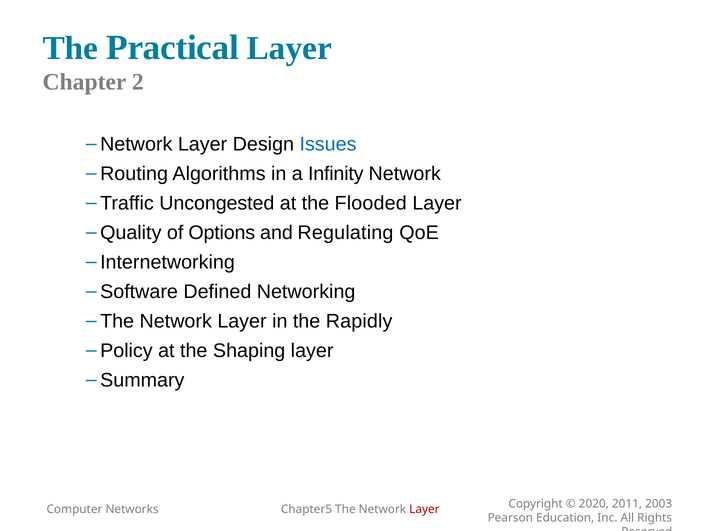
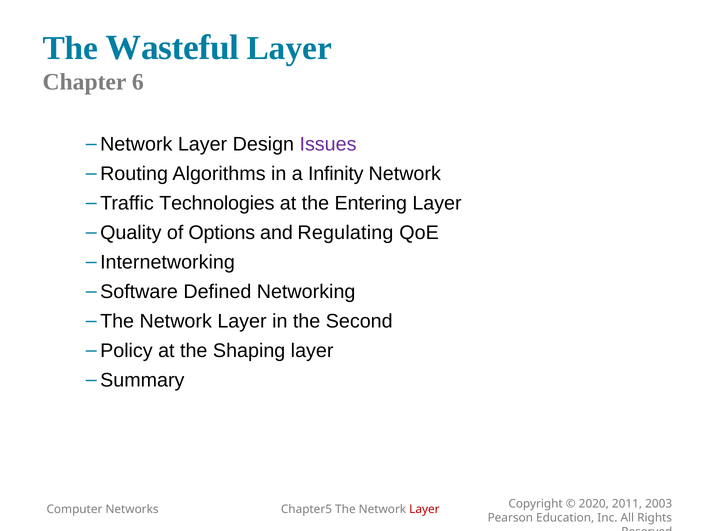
Practical: Practical -> Wasteful
2: 2 -> 6
Issues colour: blue -> purple
Uncongested: Uncongested -> Technologies
Flooded: Flooded -> Entering
Rapidly: Rapidly -> Second
